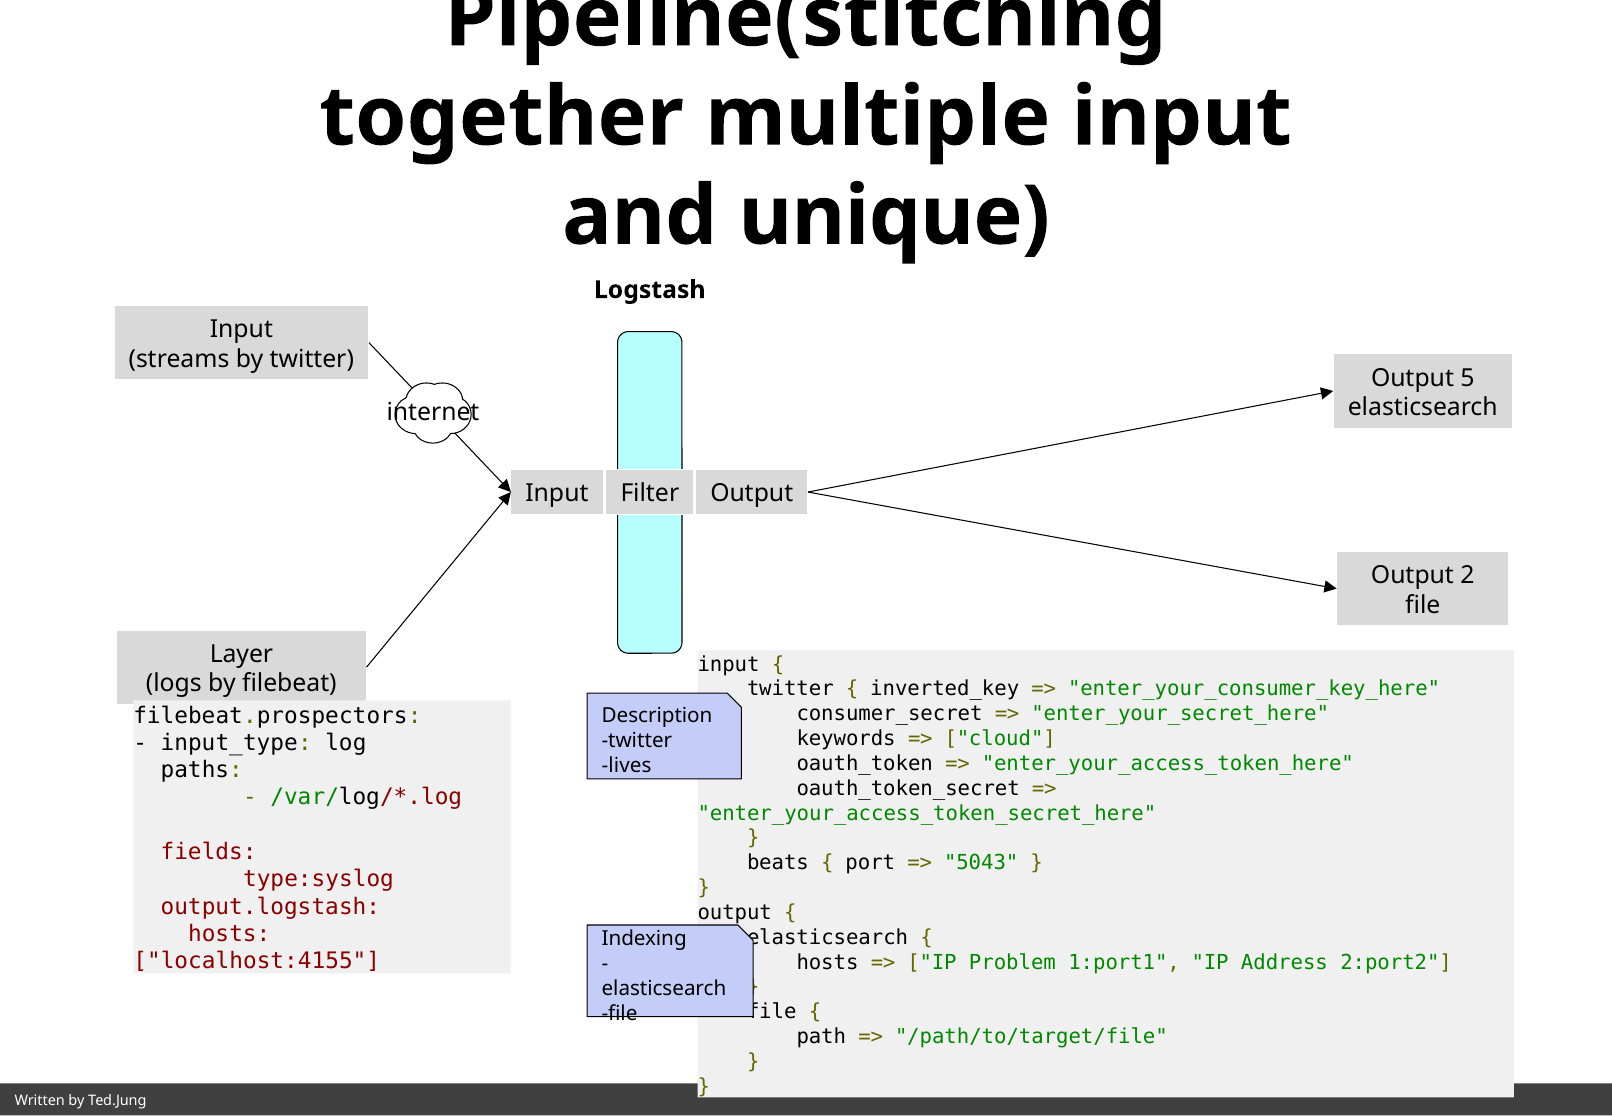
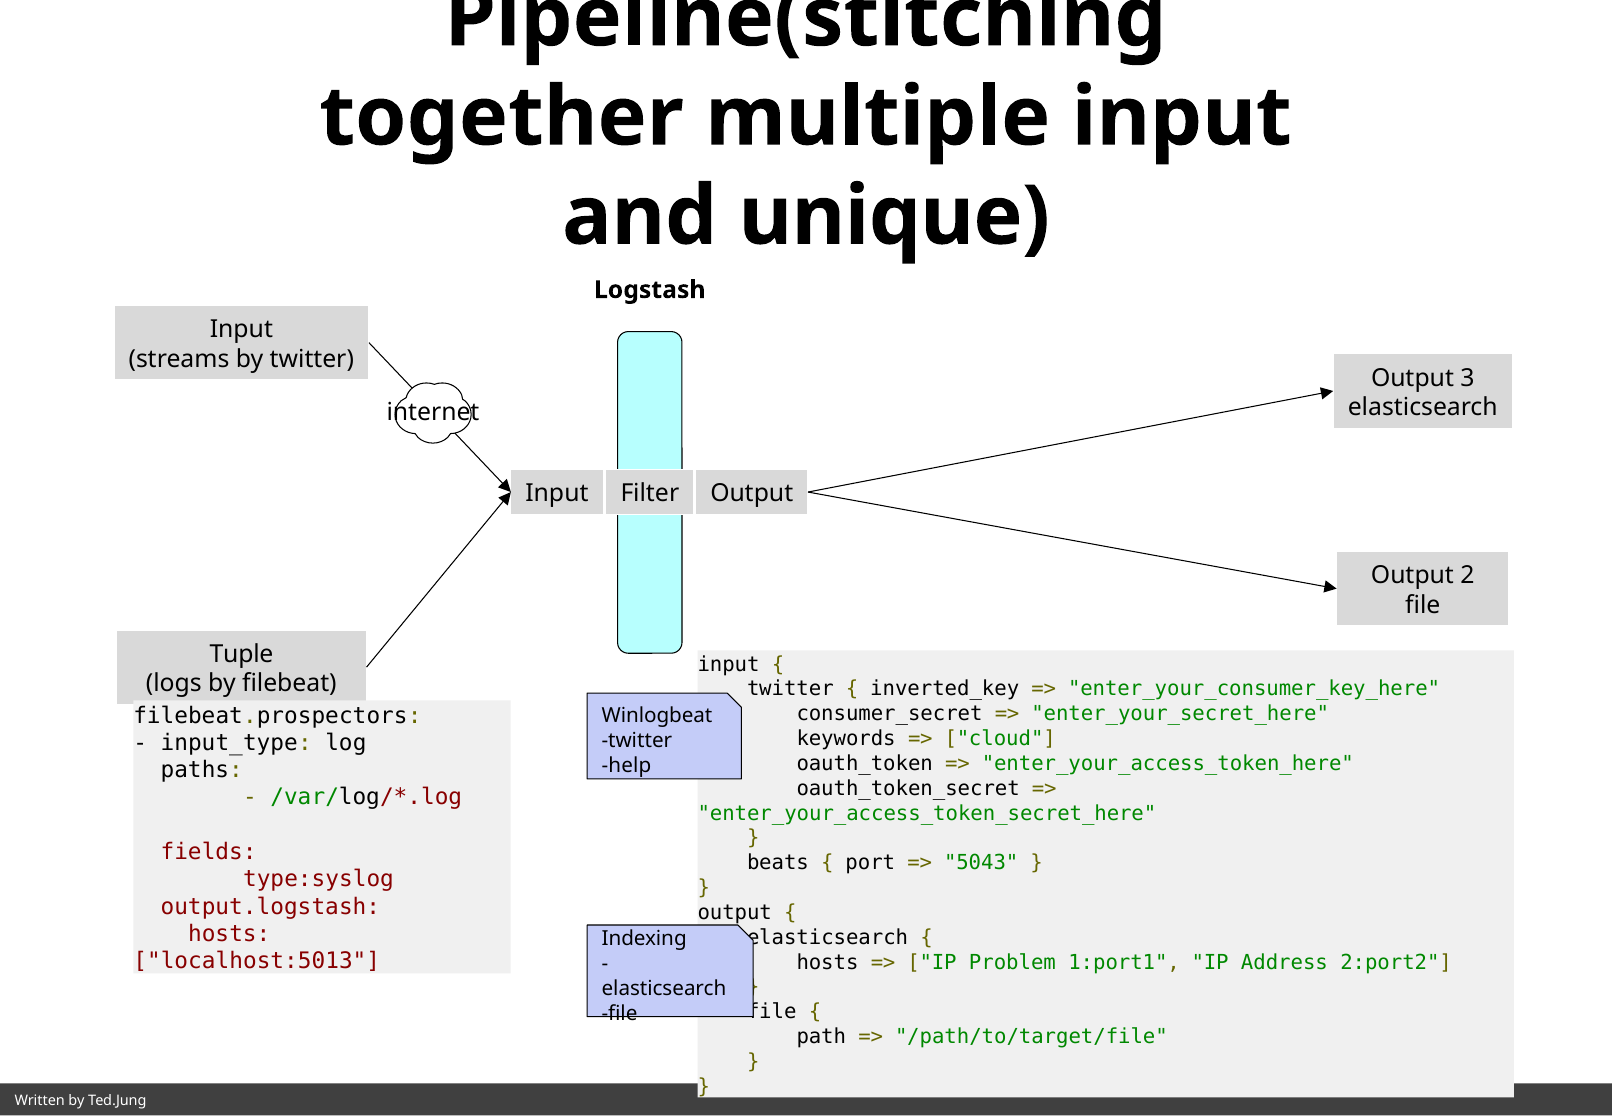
5: 5 -> 3
Layer: Layer -> Tuple
Description: Description -> Winlogbeat
lives: lives -> help
localhost:4155: localhost:4155 -> localhost:5013
